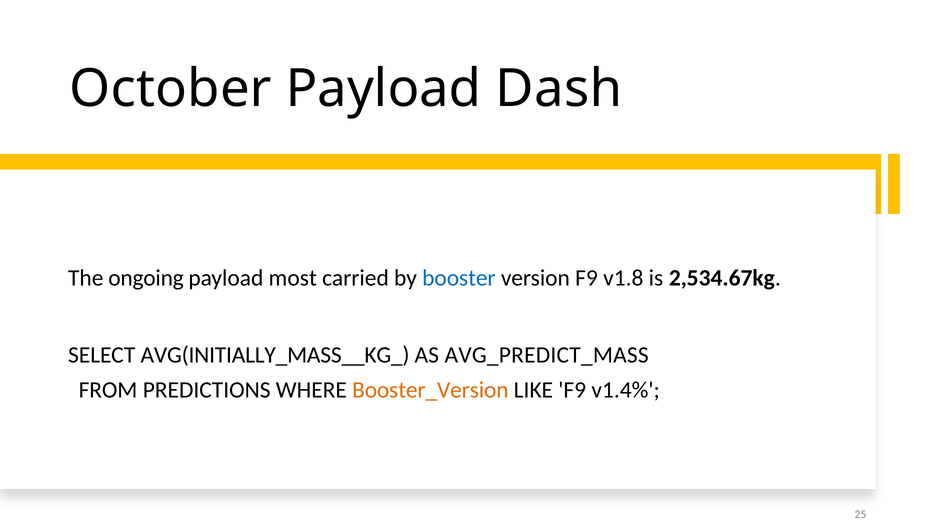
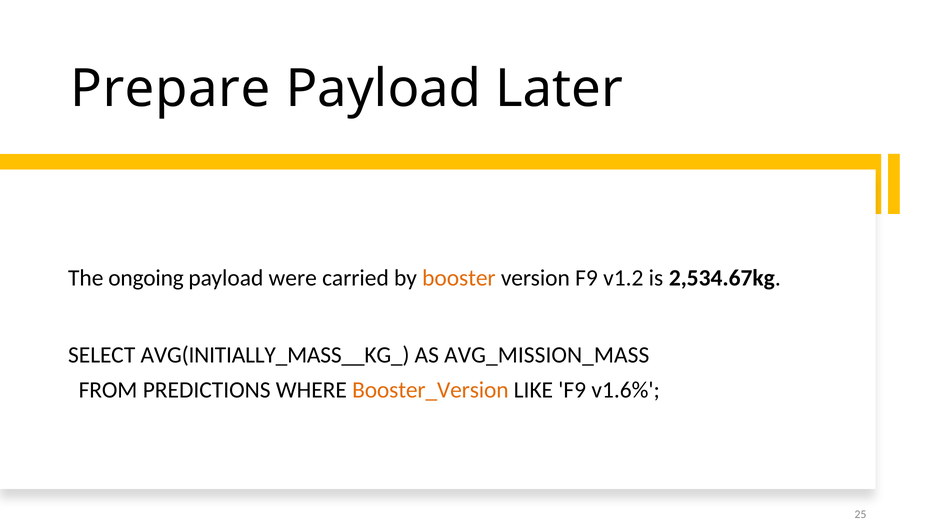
October: October -> Prepare
Dash: Dash -> Later
most: most -> were
booster colour: blue -> orange
v1.8: v1.8 -> v1.2
AVG_PREDICT_MASS: AVG_PREDICT_MASS -> AVG_MISSION_MASS
v1.4%: v1.4% -> v1.6%
